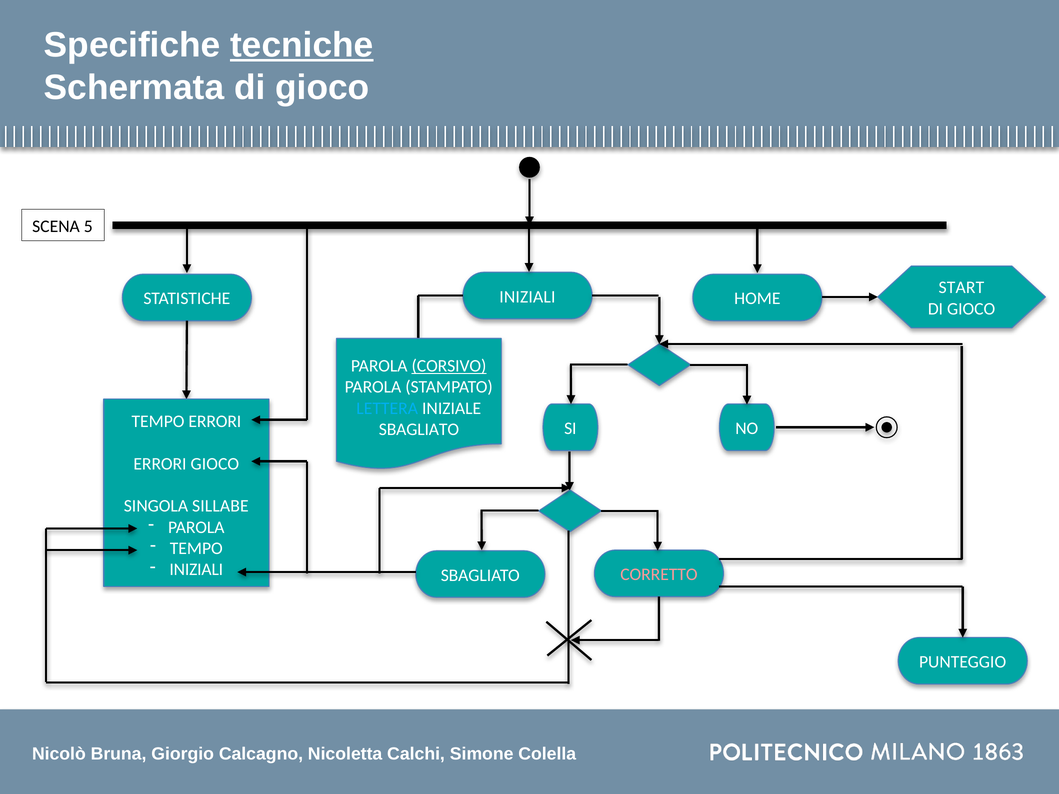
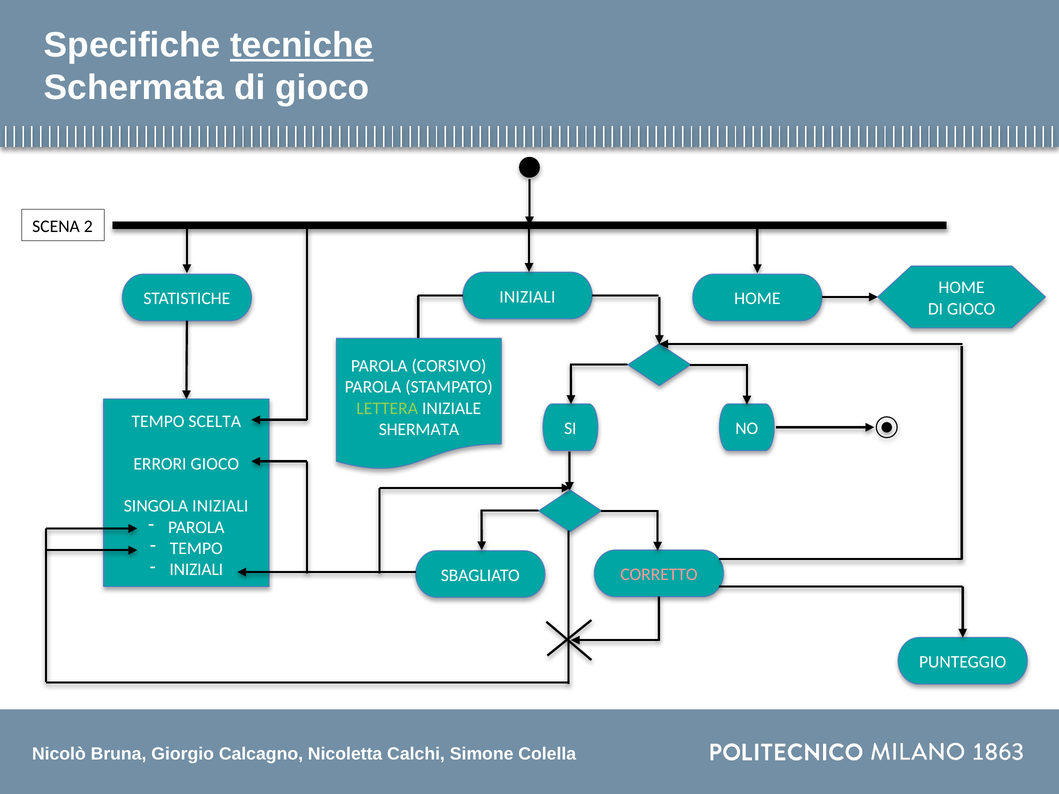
5: 5 -> 2
START at (961, 288): START -> HOME
CORSIVO underline: present -> none
LETTERA colour: light blue -> light green
TEMPO ERRORI: ERRORI -> SCELTA
SBAGLIATO at (419, 430): SBAGLIATO -> SHERMATA
SINGOLA SILLABE: SILLABE -> INIZIALI
